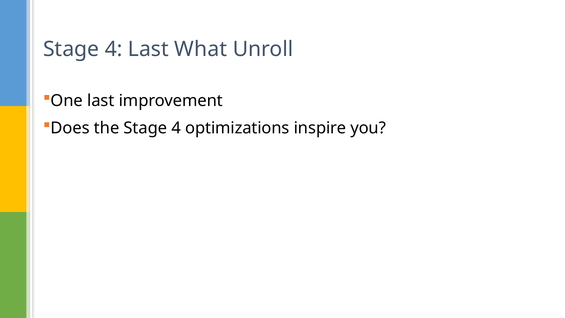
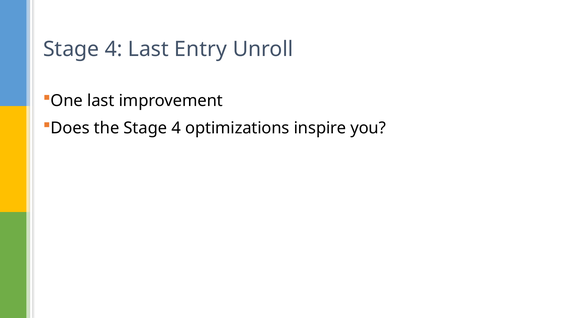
What: What -> Entry
